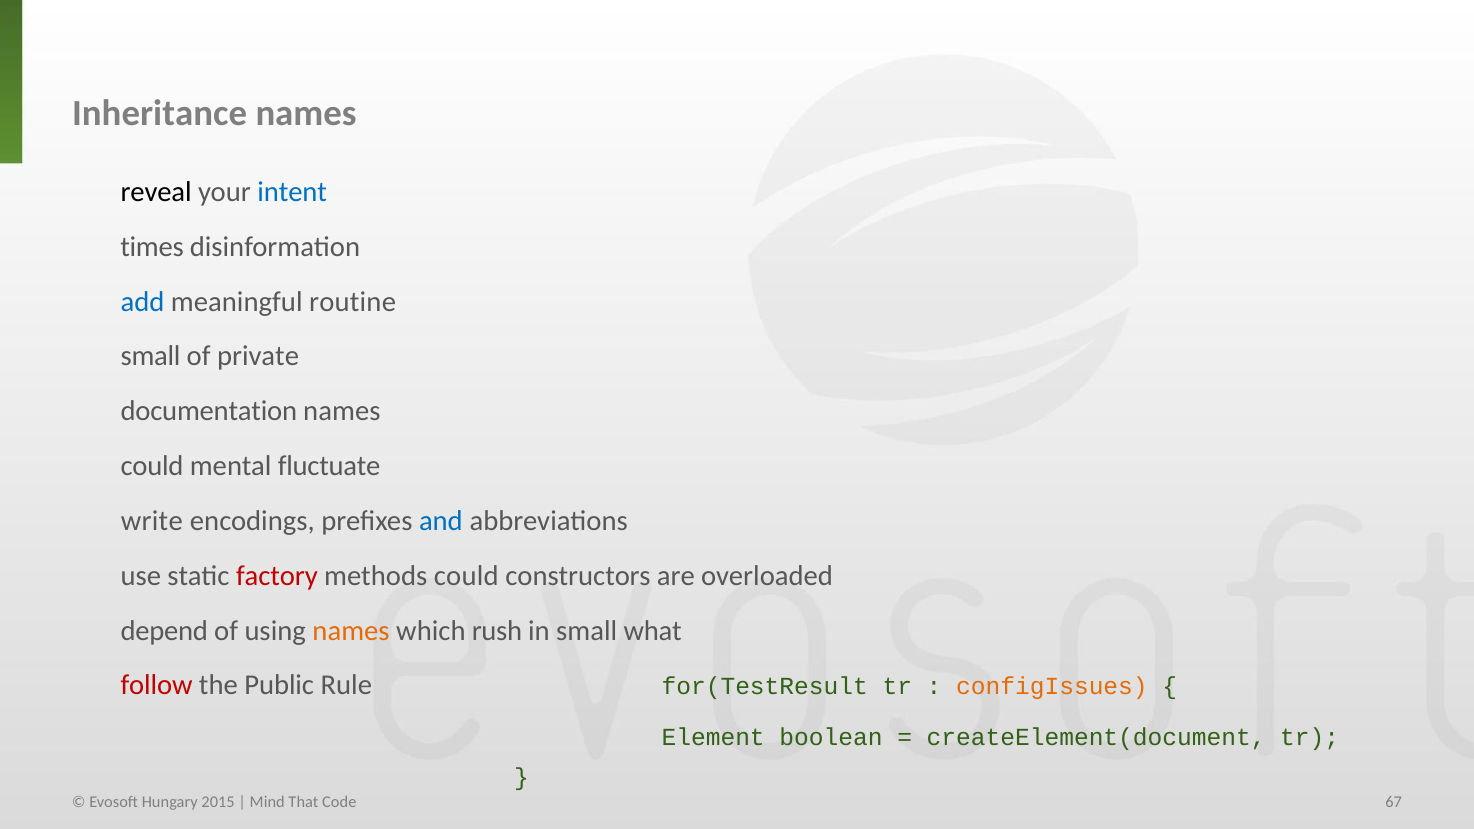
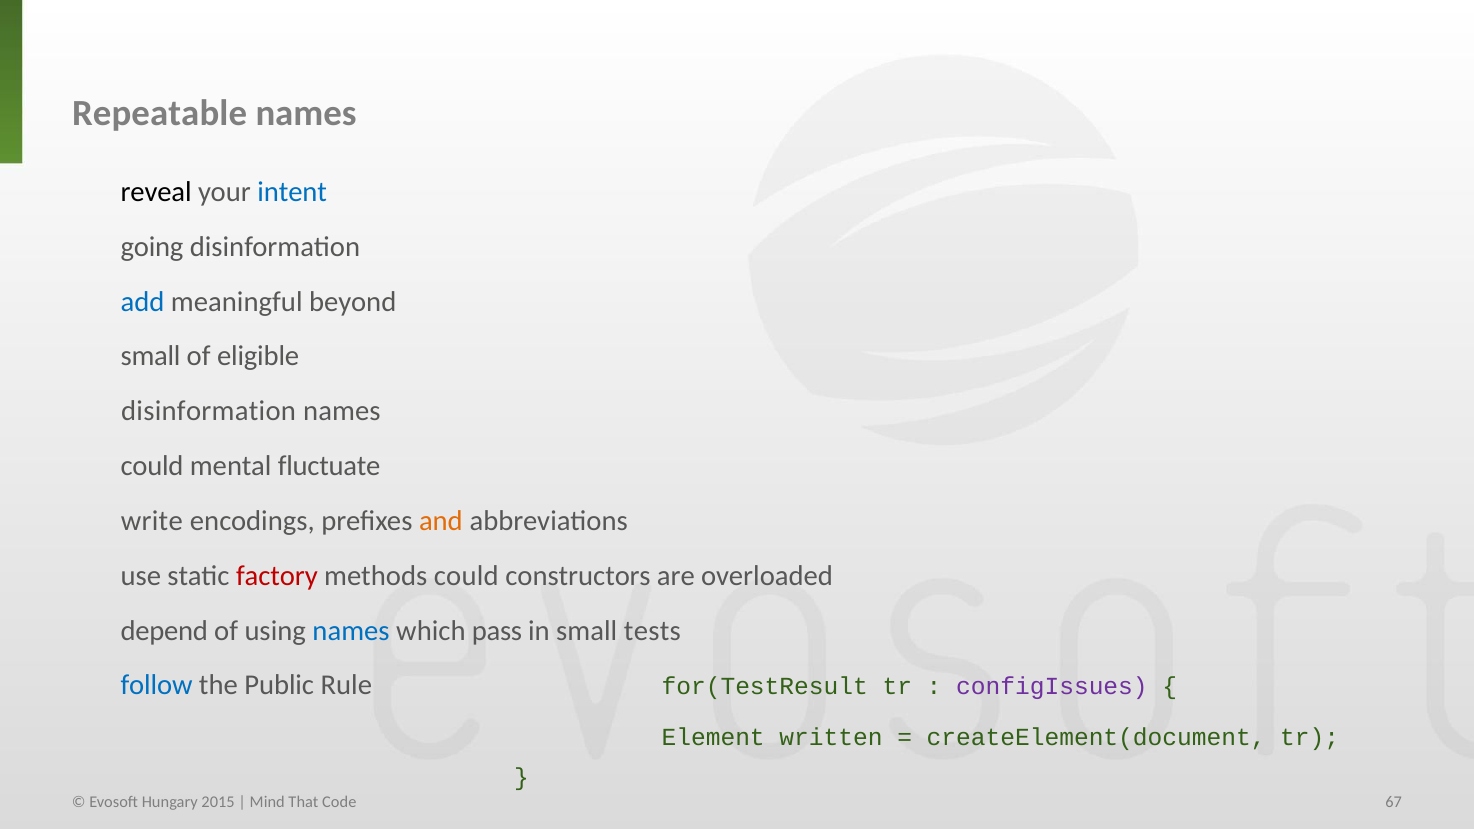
Inheritance: Inheritance -> Repeatable
times: times -> going
routine: routine -> beyond
private: private -> eligible
documentation at (209, 411): documentation -> disinformation
and colour: blue -> orange
names at (351, 631) colour: orange -> blue
rush: rush -> pass
what: what -> tests
follow colour: red -> blue
configIssues colour: orange -> purple
boolean: boolean -> written
